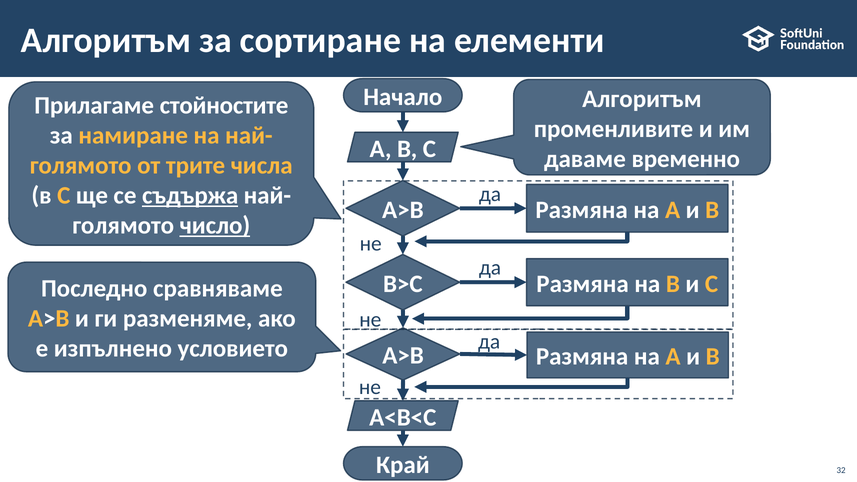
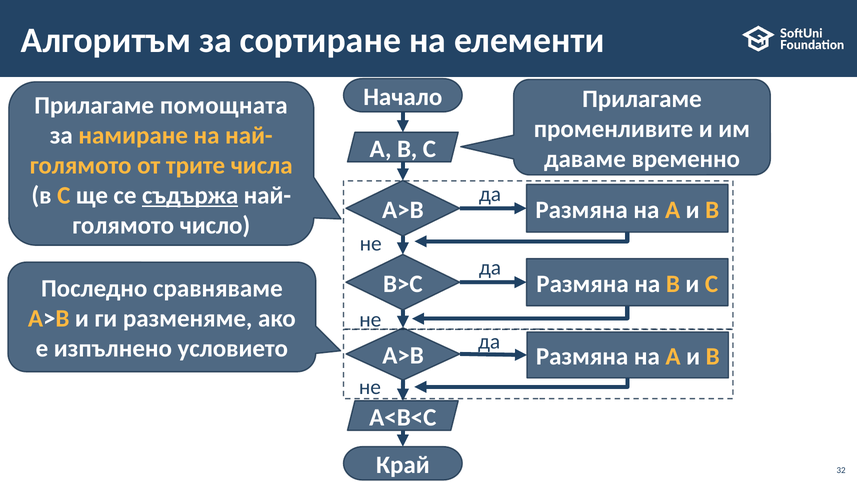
Алгоритъм at (642, 99): Алгоритъм -> Прилагаме
стойностите: стойностите -> помощната
число underline: present -> none
